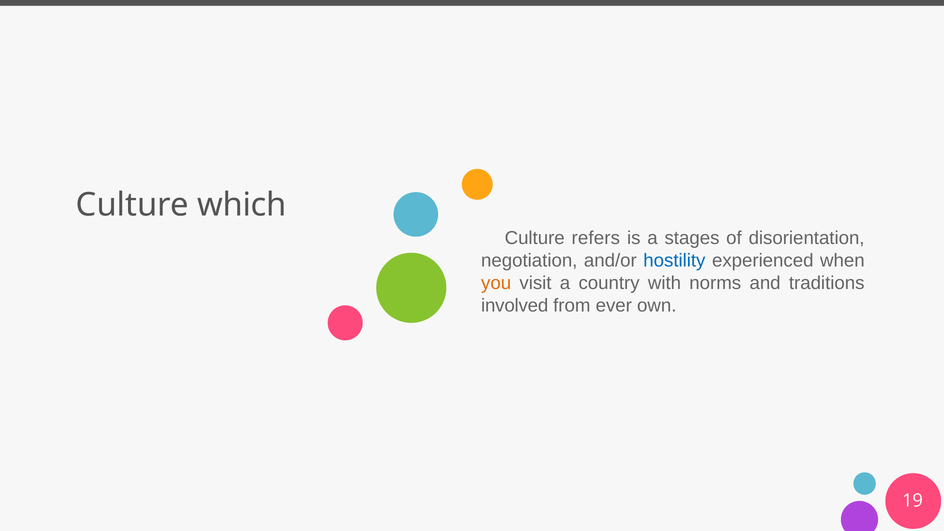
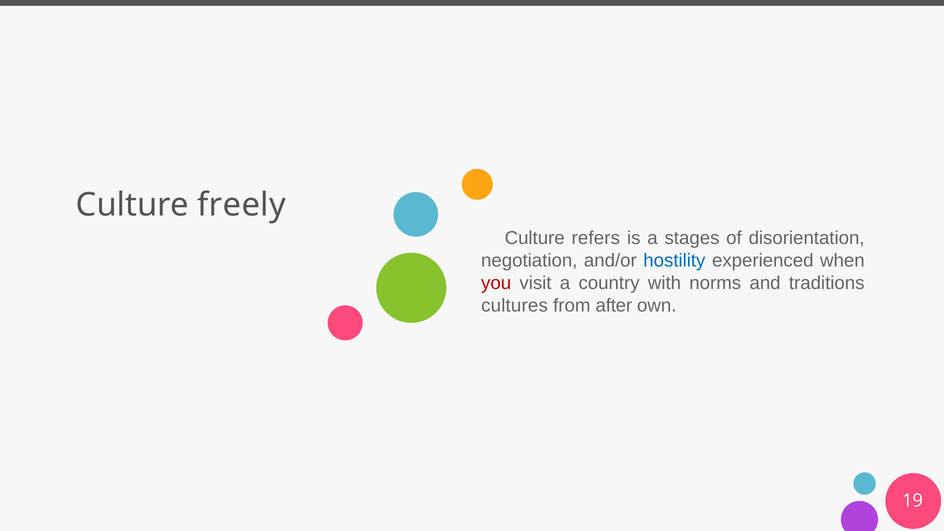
which: which -> freely
you colour: orange -> red
involved: involved -> cultures
ever: ever -> after
